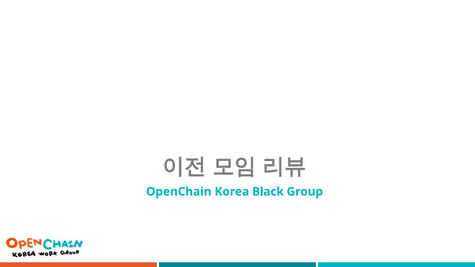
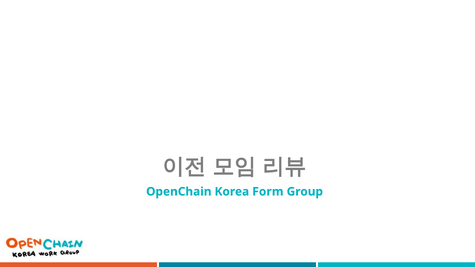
Black: Black -> Form
